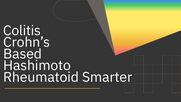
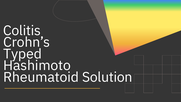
Based: Based -> Typed
Smarter: Smarter -> Solution
